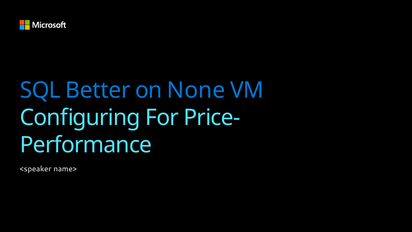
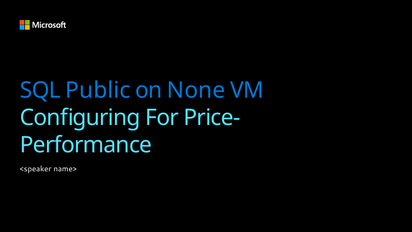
Better: Better -> Public
